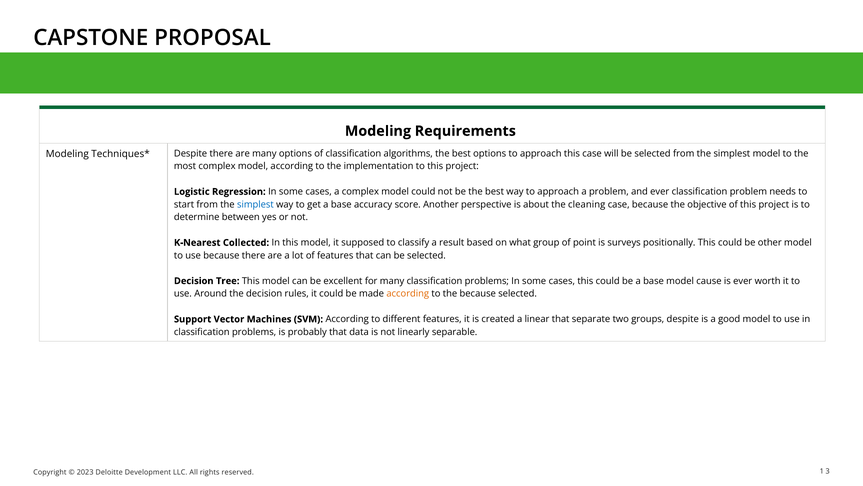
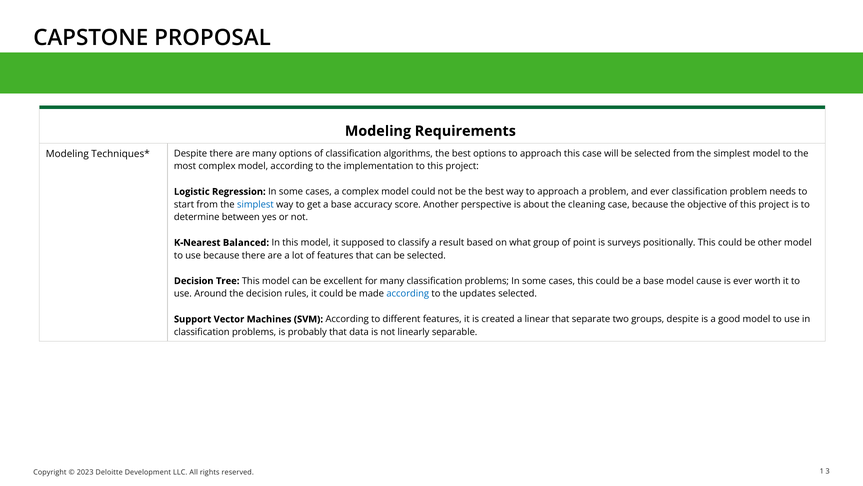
Collected: Collected -> Balanced
according at (408, 293) colour: orange -> blue
the because: because -> updates
